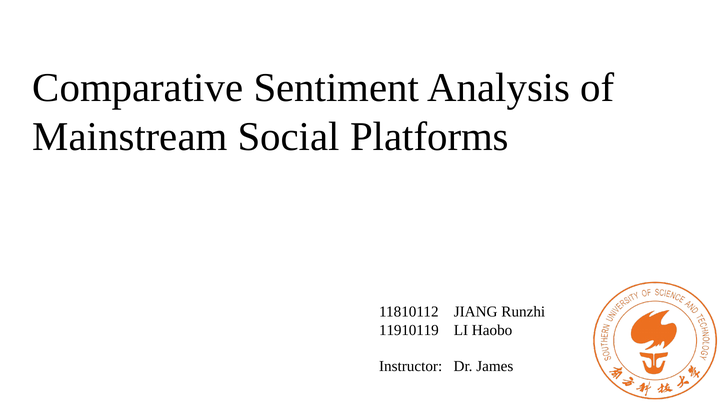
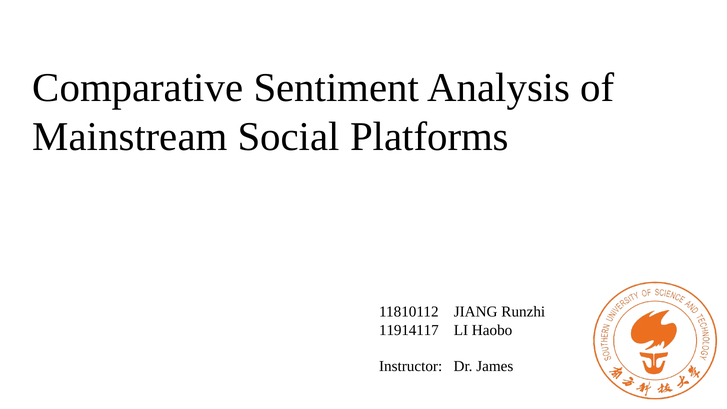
11910119: 11910119 -> 11914117
